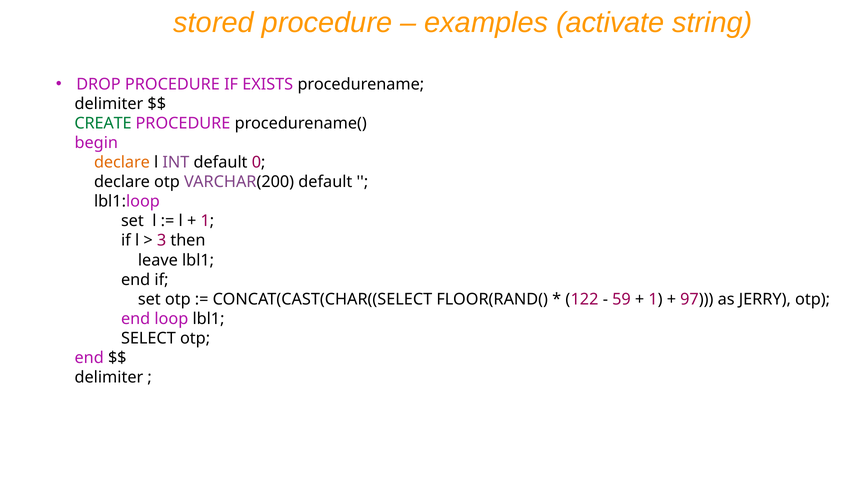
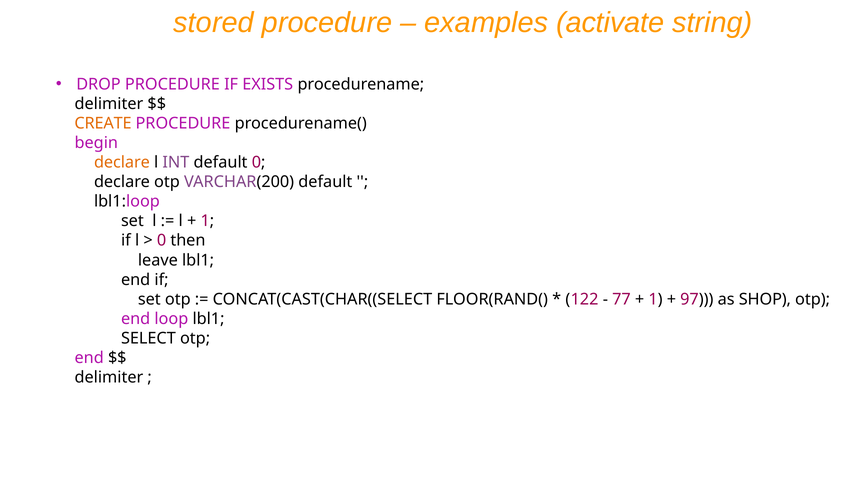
CREATE colour: green -> orange
3 at (162, 241): 3 -> 0
59: 59 -> 77
JERRY: JERRY -> SHOP
